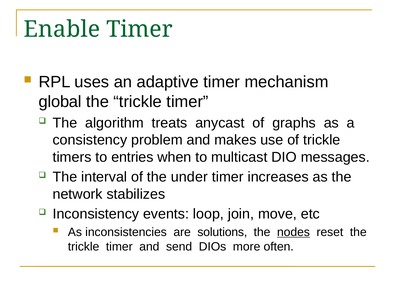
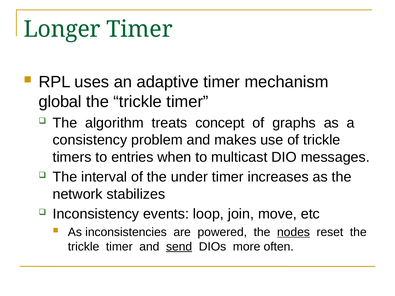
Enable: Enable -> Longer
anycast: anycast -> concept
solutions: solutions -> powered
send underline: none -> present
